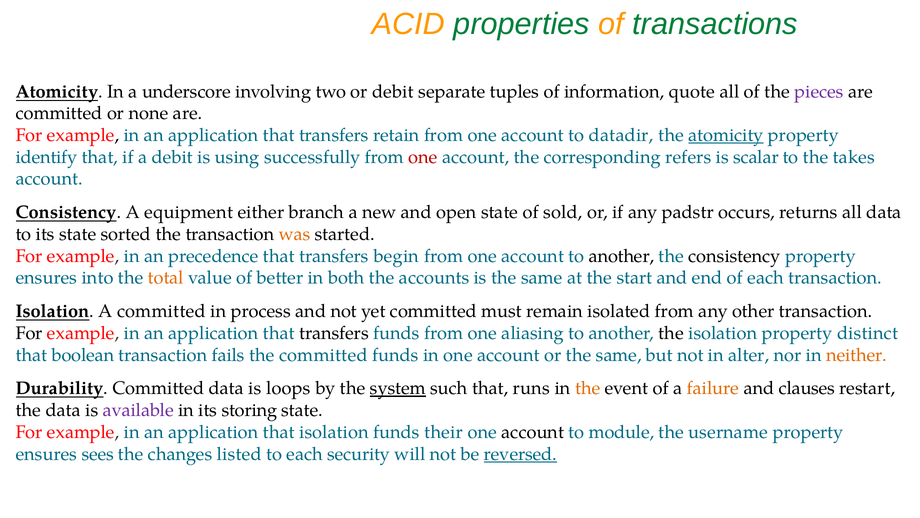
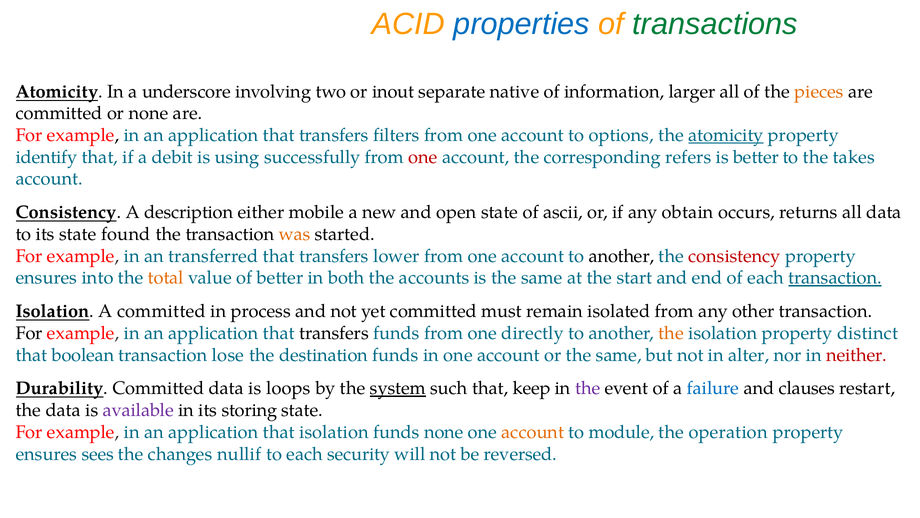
properties colour: green -> blue
or debit: debit -> inout
tuples: tuples -> native
quote: quote -> larger
pieces colour: purple -> orange
retain: retain -> filters
datadir: datadir -> options
is scalar: scalar -> better
equipment: equipment -> description
branch: branch -> mobile
sold: sold -> ascii
padstr: padstr -> obtain
sorted: sorted -> found
precedence: precedence -> transferred
begin: begin -> lower
consistency at (734, 256) colour: black -> red
transaction at (835, 278) underline: none -> present
aliasing: aliasing -> directly
the at (671, 333) colour: black -> orange
fails: fails -> lose
the committed: committed -> destination
neither colour: orange -> red
runs: runs -> keep
the at (588, 388) colour: orange -> purple
failure colour: orange -> blue
funds their: their -> none
account at (533, 432) colour: black -> orange
username: username -> operation
listed: listed -> nullif
reversed underline: present -> none
